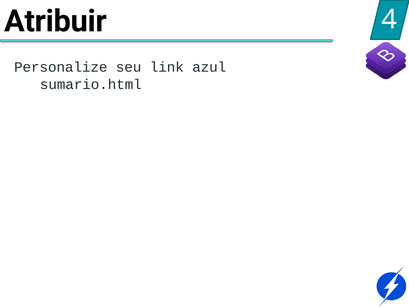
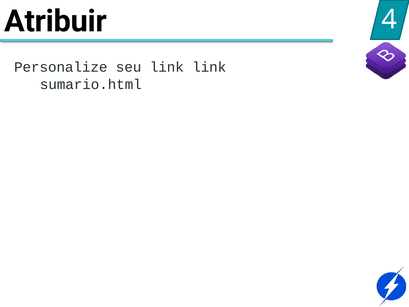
link azul: azul -> link
